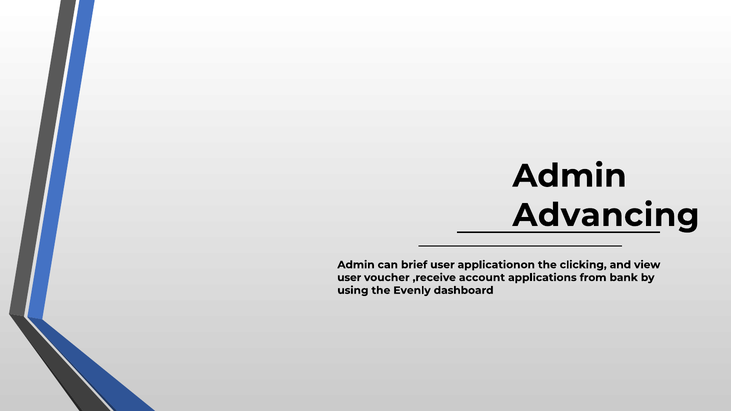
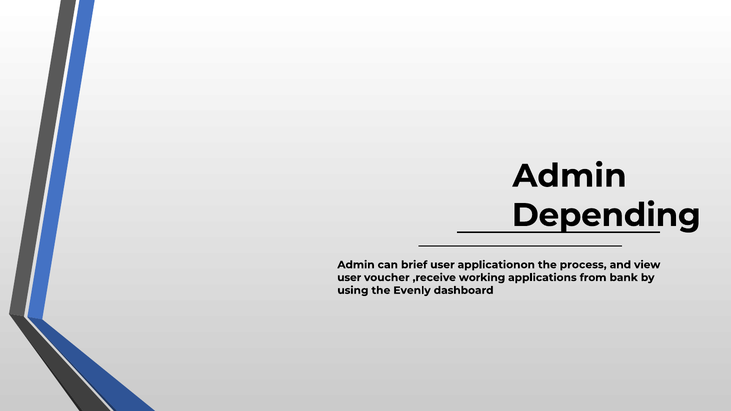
Advancing: Advancing -> Depending
clicking: clicking -> process
account: account -> working
